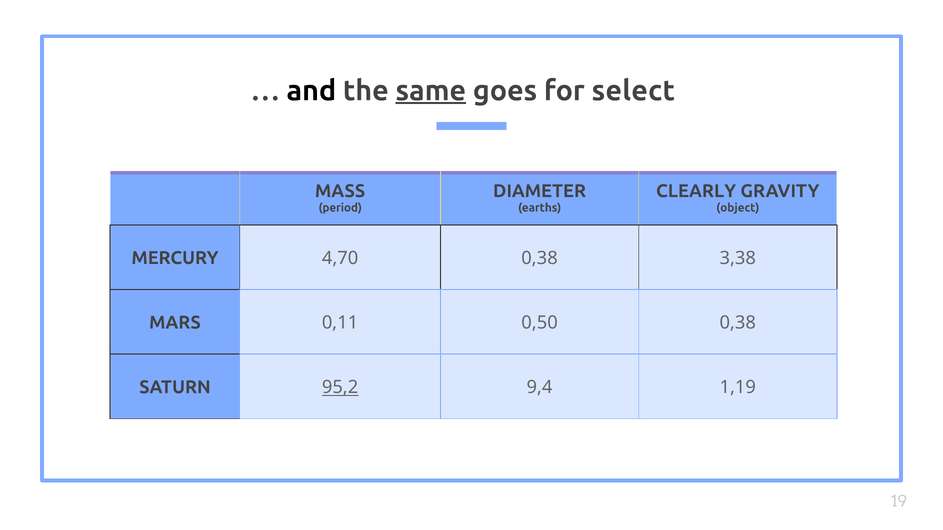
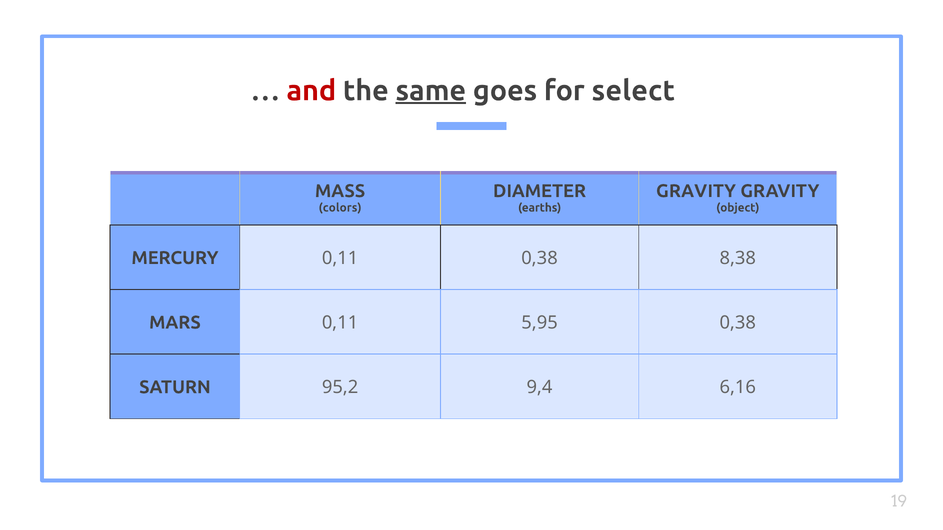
and colour: black -> red
CLEARLY at (696, 191): CLEARLY -> GRAVITY
period: period -> colors
MERCURY 4,70: 4,70 -> 0,11
3,38: 3,38 -> 8,38
0,50: 0,50 -> 5,95
95,2 underline: present -> none
1,19: 1,19 -> 6,16
